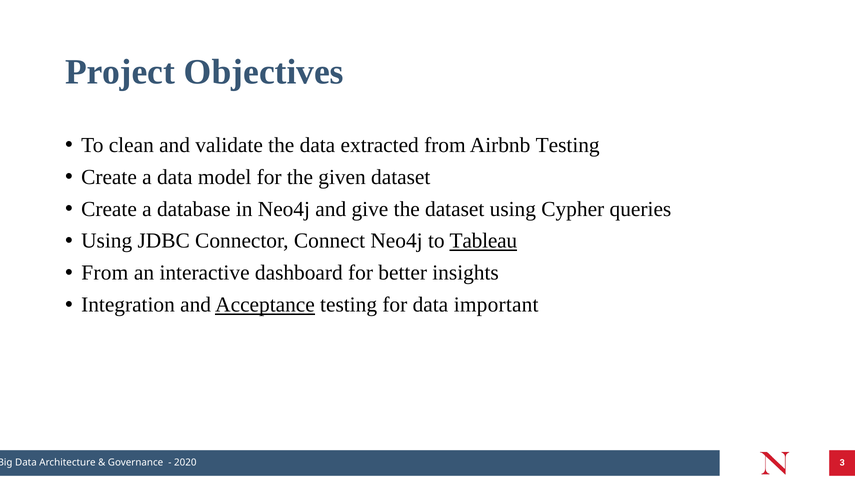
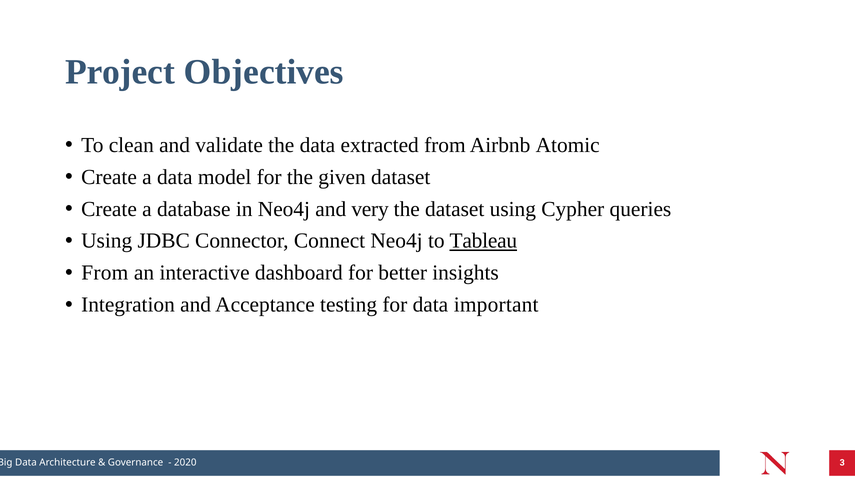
Airbnb Testing: Testing -> Atomic
give: give -> very
Acceptance underline: present -> none
